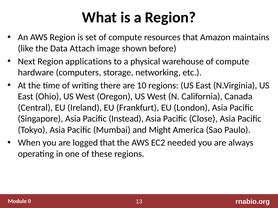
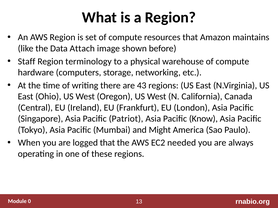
Next: Next -> Staff
applications: applications -> terminology
10: 10 -> 43
Instead: Instead -> Patriot
Close: Close -> Know
